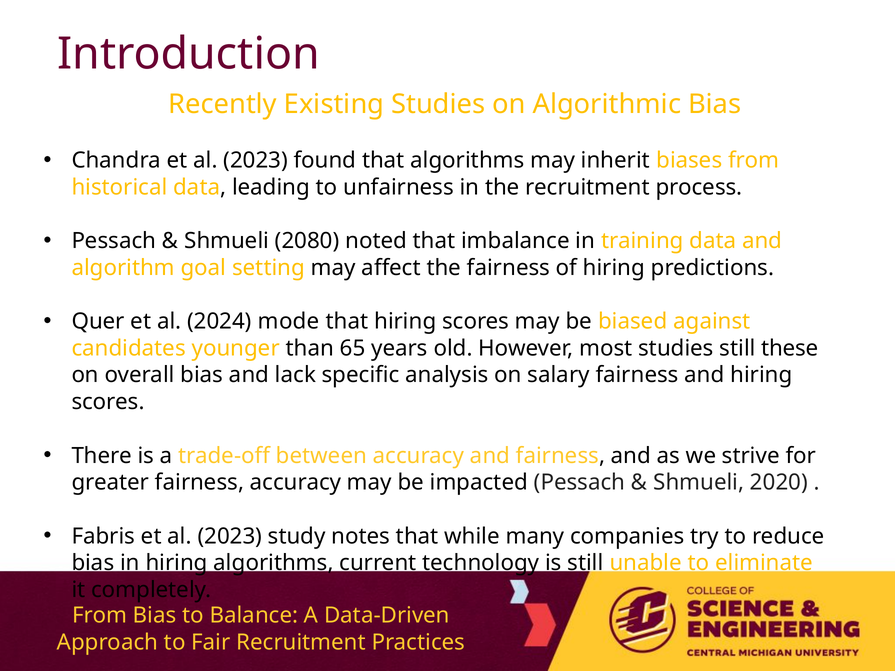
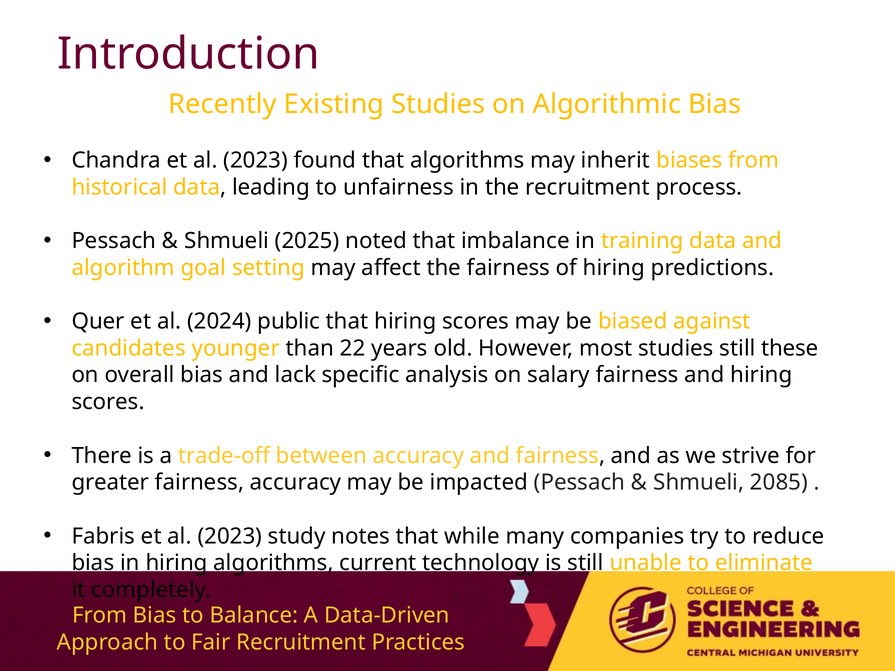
2080: 2080 -> 2025
mode: mode -> public
65: 65 -> 22
2020: 2020 -> 2085
